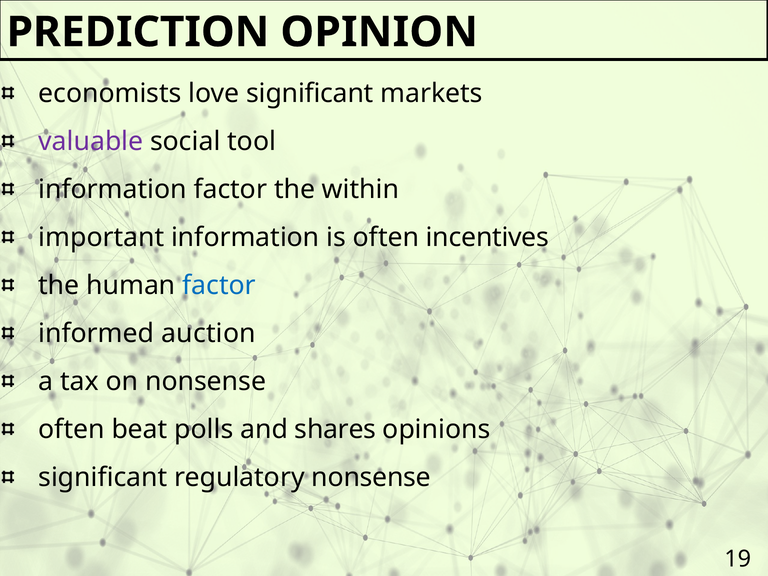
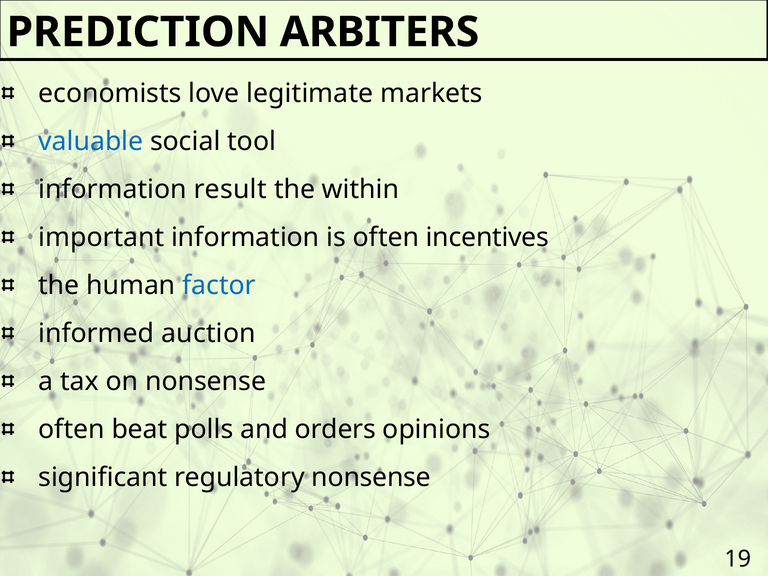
OPINION: OPINION -> ARBITERS
love significant: significant -> legitimate
valuable colour: purple -> blue
information factor: factor -> result
shares: shares -> orders
